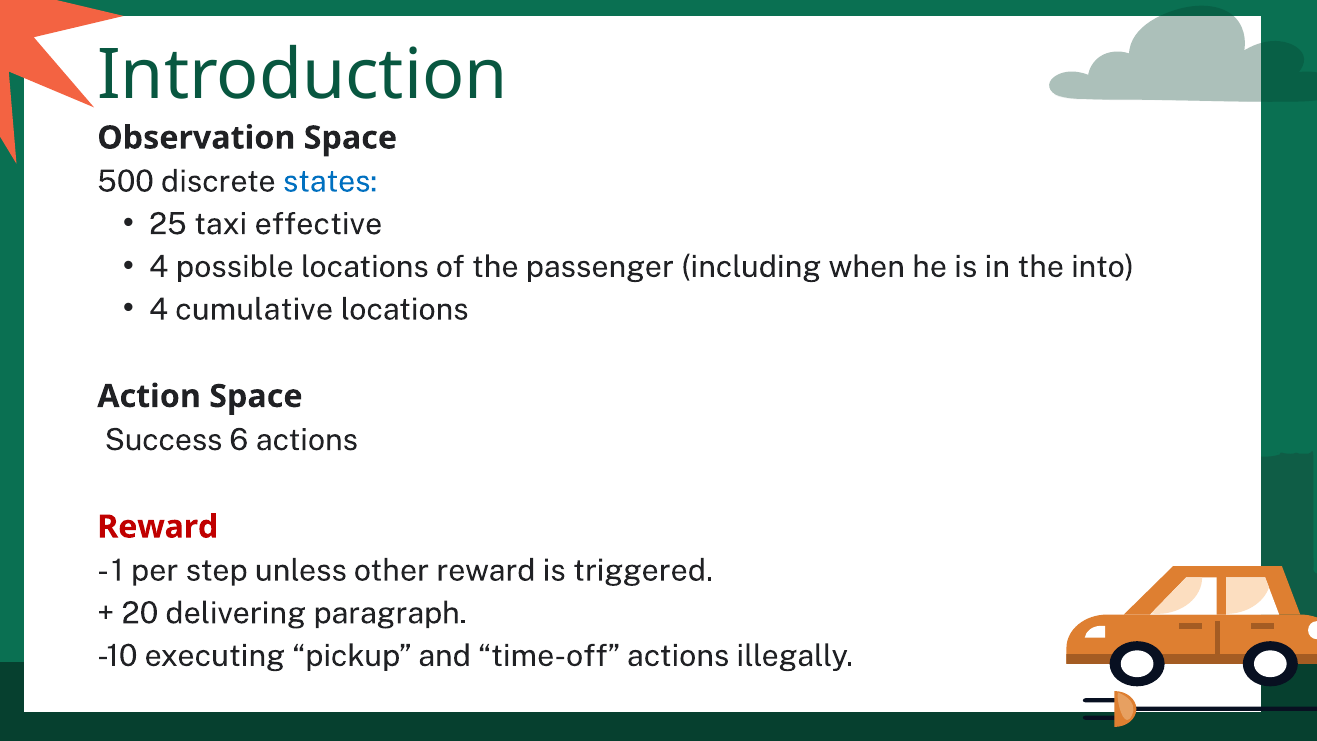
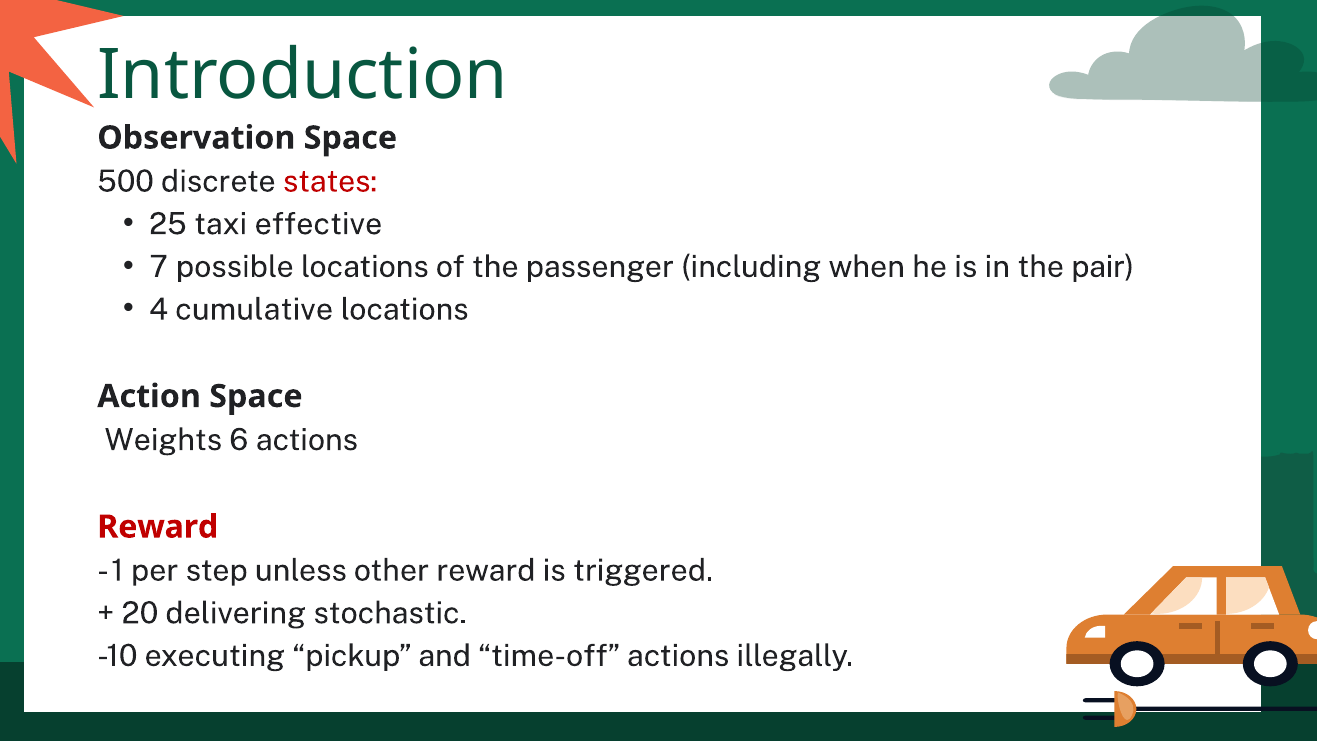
states colour: blue -> red
4 at (159, 267): 4 -> 7
into: into -> pair
Success: Success -> Weights
paragraph: paragraph -> stochastic
